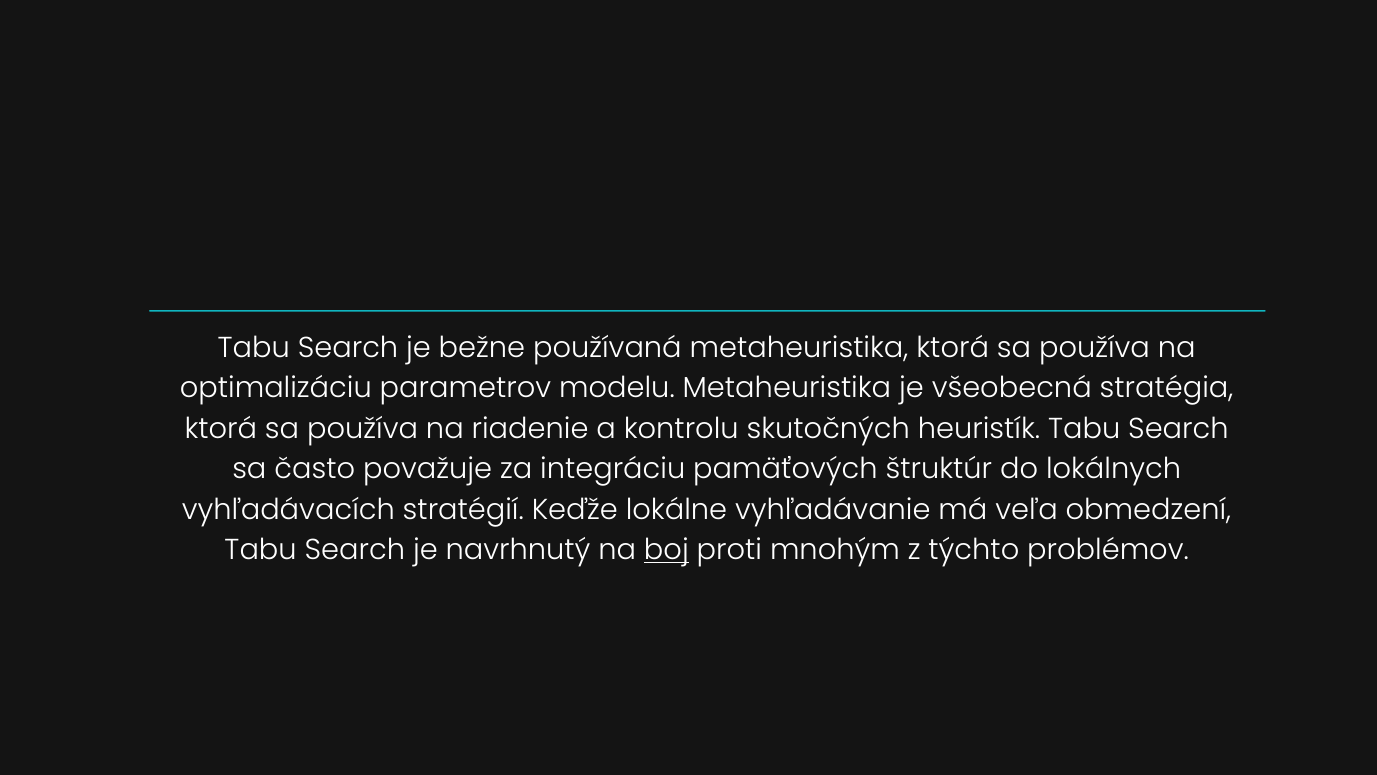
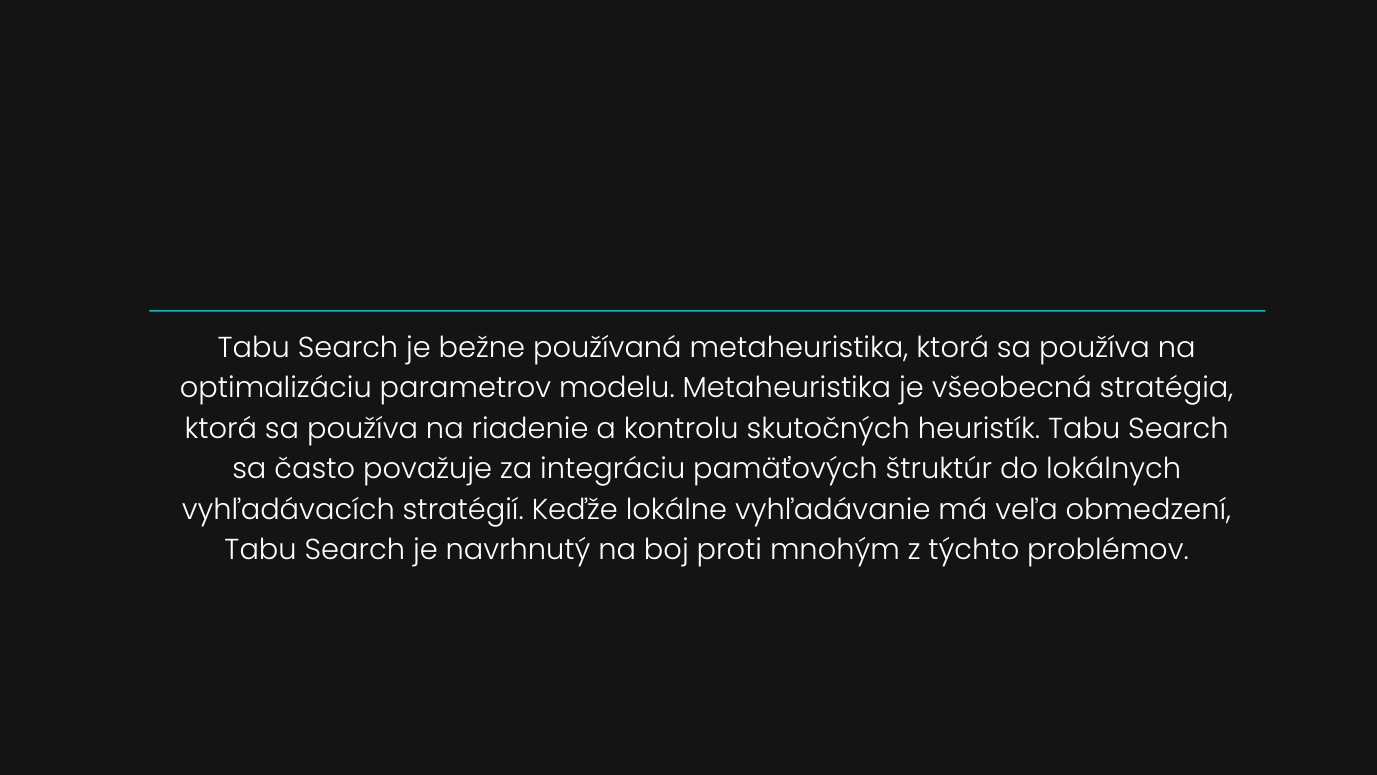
boj underline: present -> none
